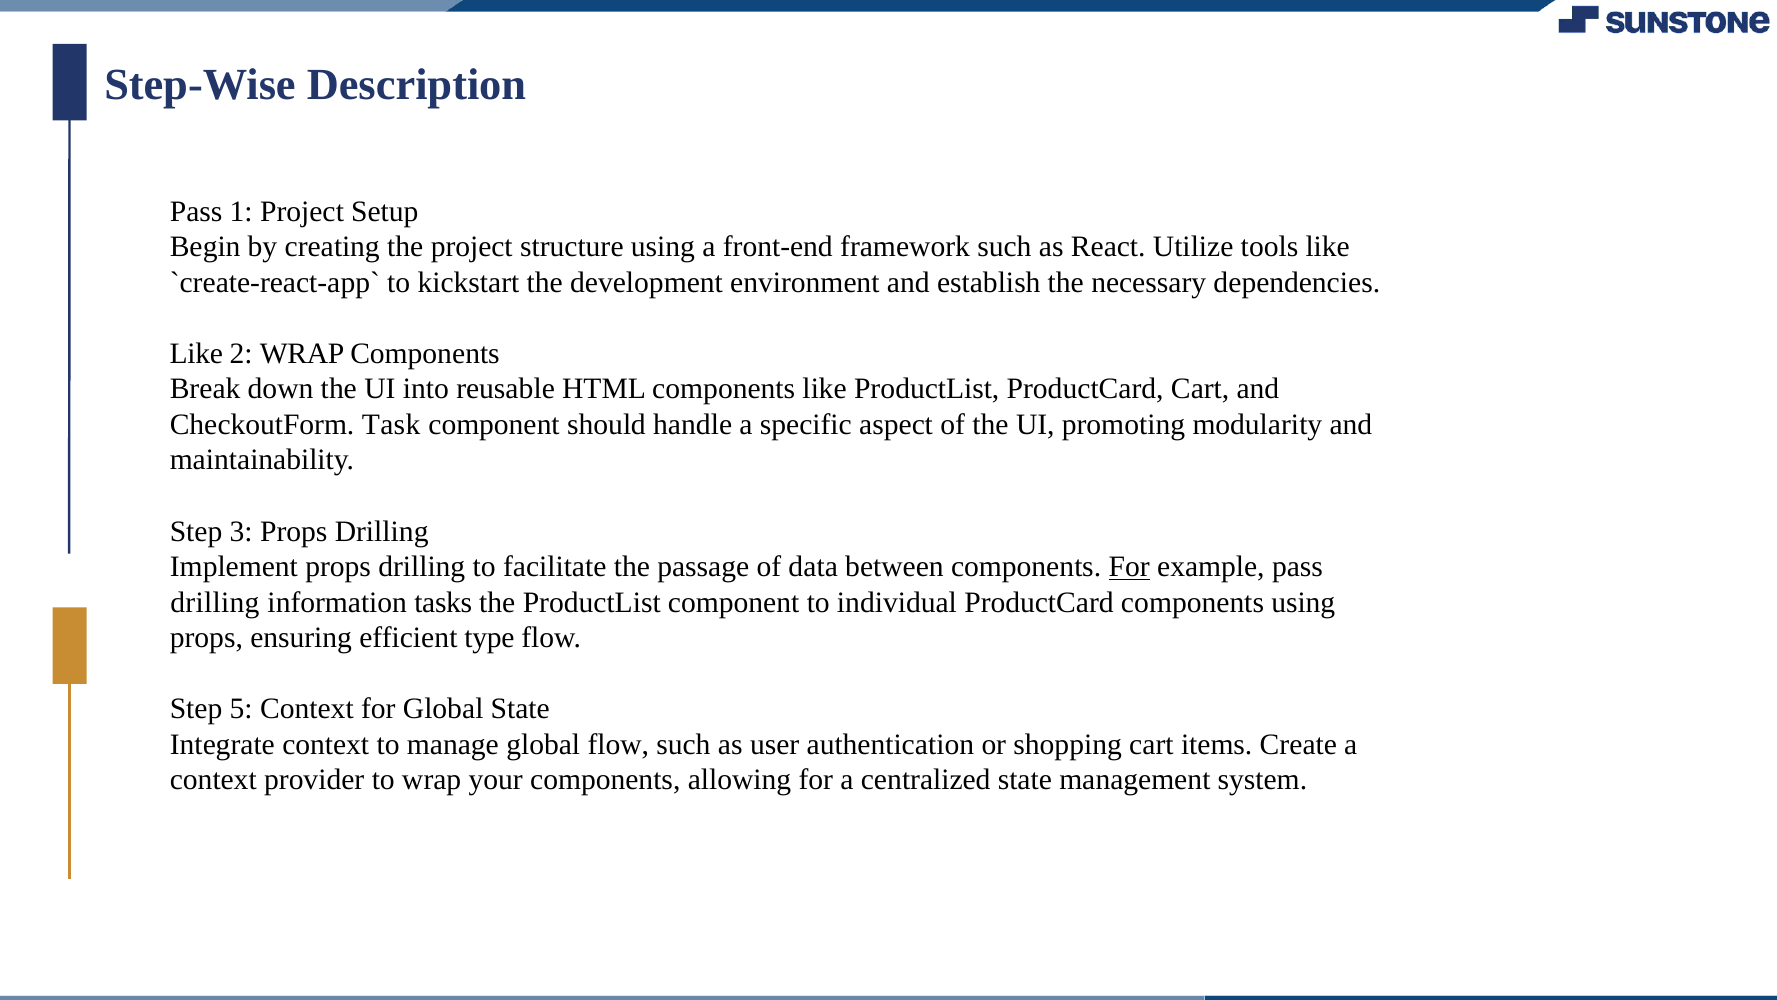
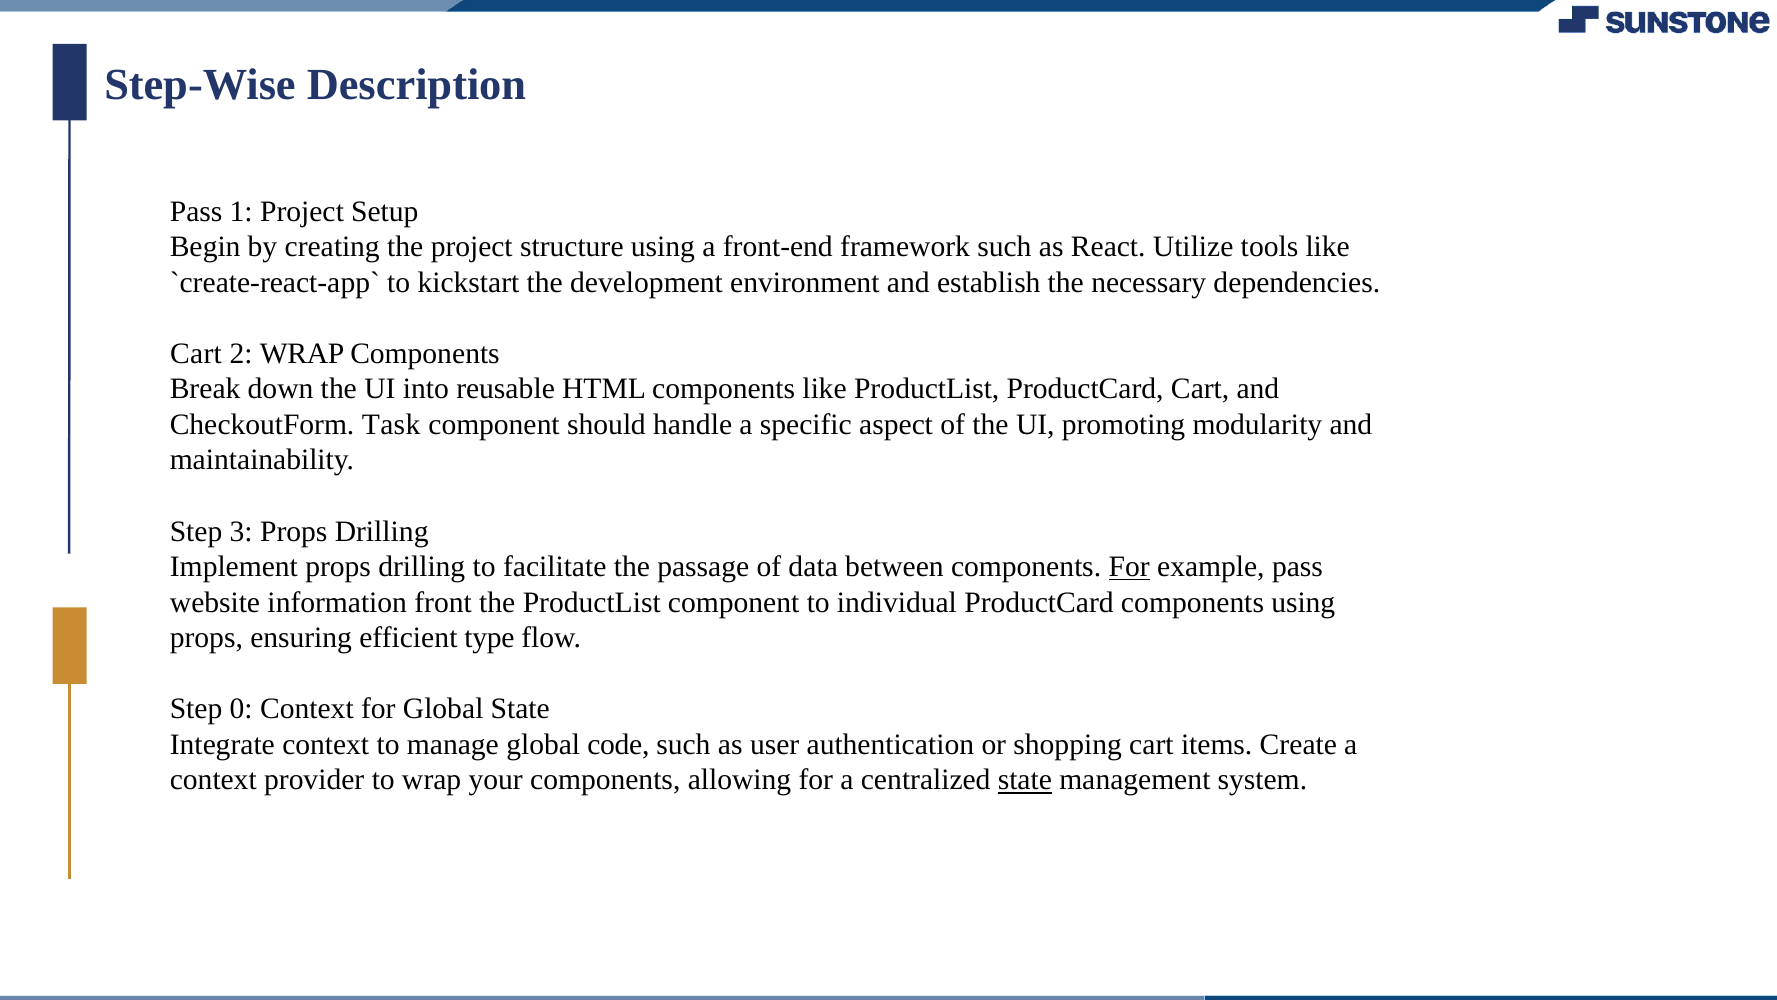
Like at (196, 353): Like -> Cart
drilling at (215, 602): drilling -> website
tasks: tasks -> front
5: 5 -> 0
global flow: flow -> code
state at (1025, 780) underline: none -> present
